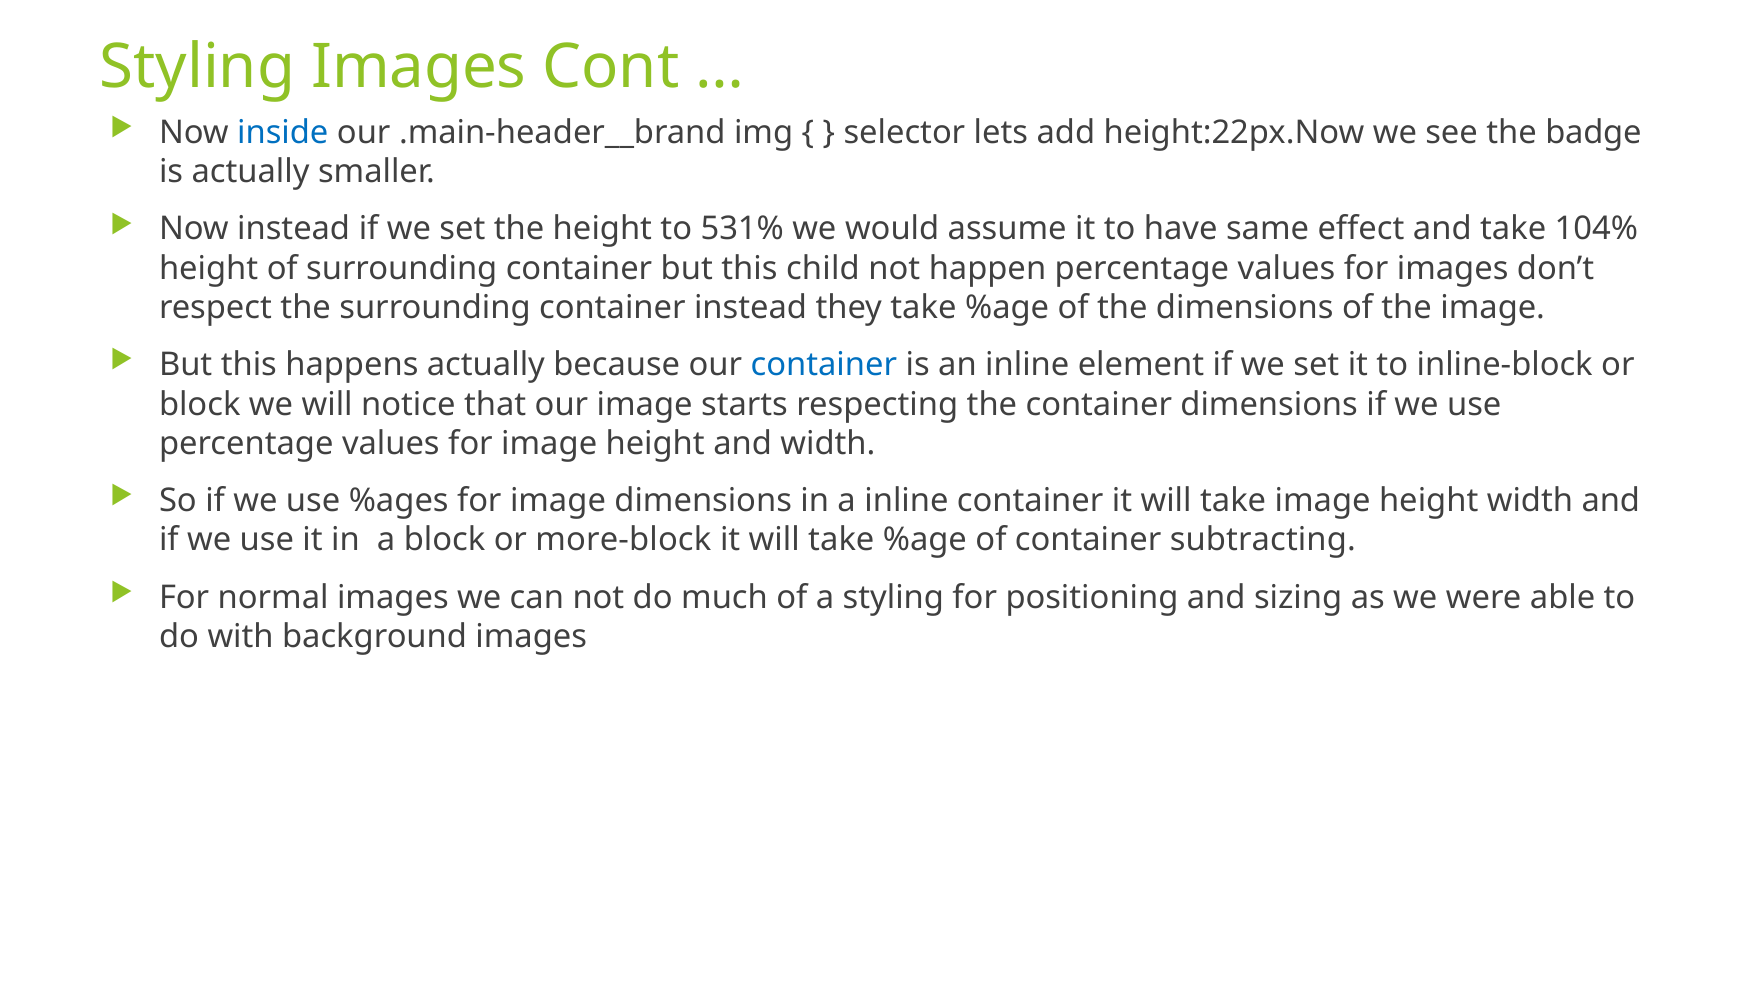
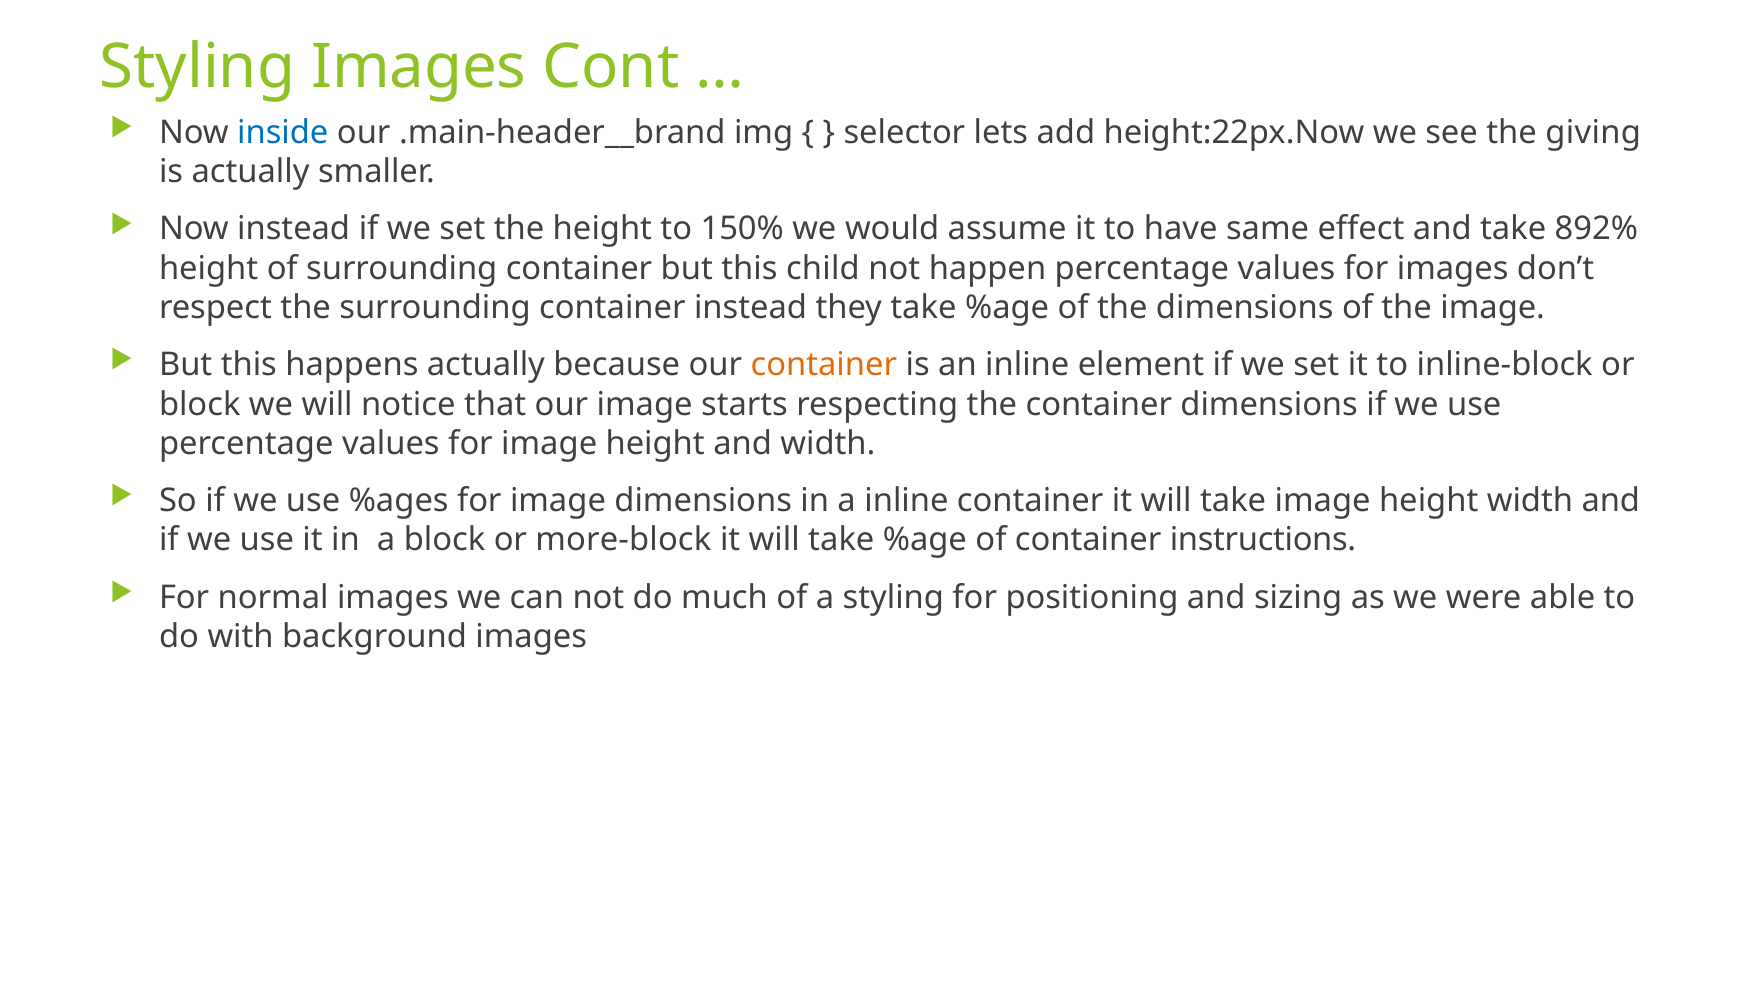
badge: badge -> giving
531%: 531% -> 150%
104%: 104% -> 892%
container at (824, 365) colour: blue -> orange
subtracting: subtracting -> instructions
